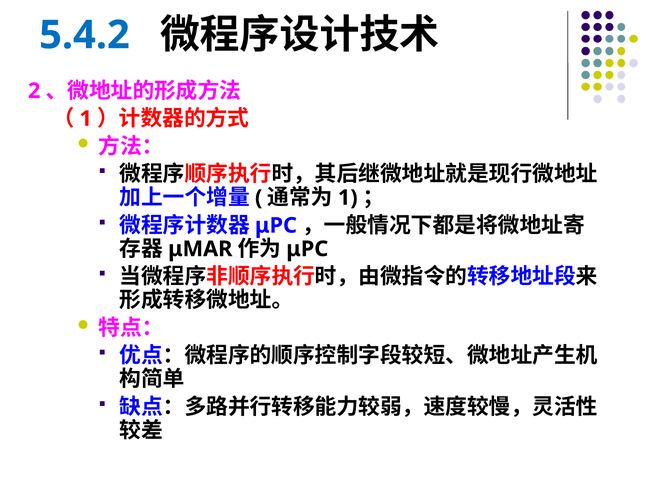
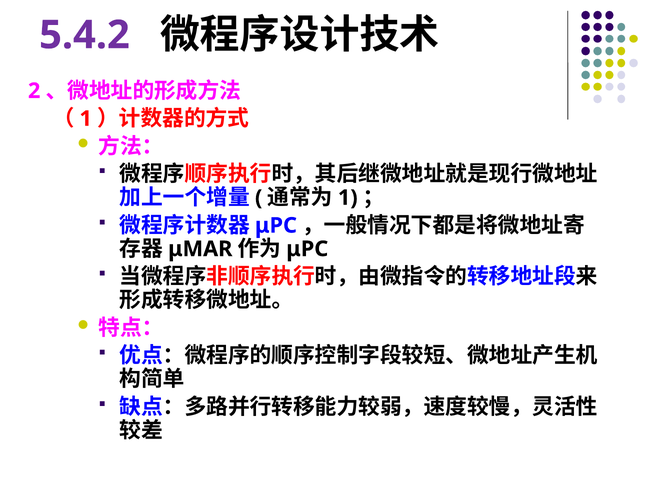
5.4.2 colour: blue -> purple
